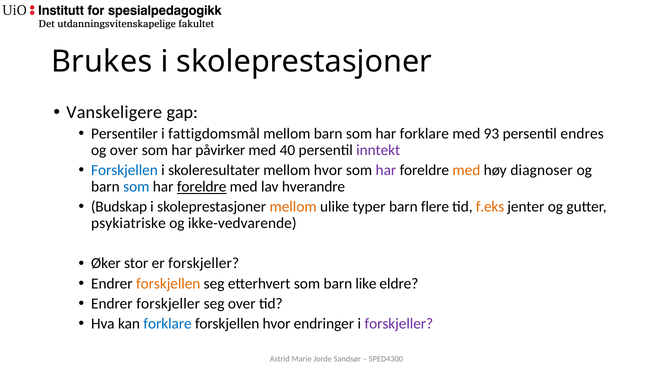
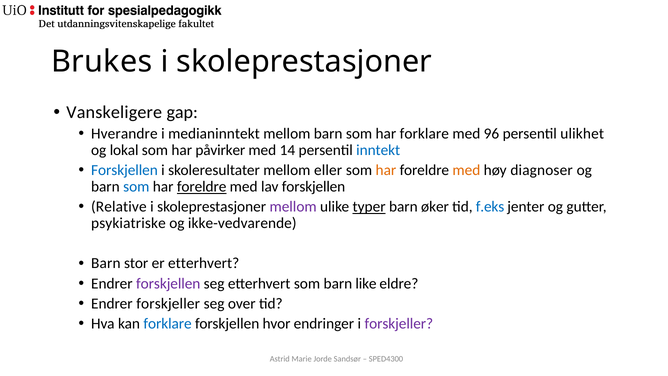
Persentiler: Persentiler -> Hverandre
fattigdomsmål: fattigdomsmål -> medianinntekt
93: 93 -> 96
endres: endres -> ulikhet
og over: over -> lokal
40: 40 -> 14
inntekt colour: purple -> blue
mellom hvor: hvor -> eller
har at (386, 170) colour: purple -> orange
lav hverandre: hverandre -> forskjellen
Budskap: Budskap -> Relative
mellom at (293, 207) colour: orange -> purple
typer underline: none -> present
flere: flere -> øker
f.eks colour: orange -> blue
Øker at (106, 263): Øker -> Barn
er forskjeller: forskjeller -> etterhvert
forskjellen at (168, 283) colour: orange -> purple
